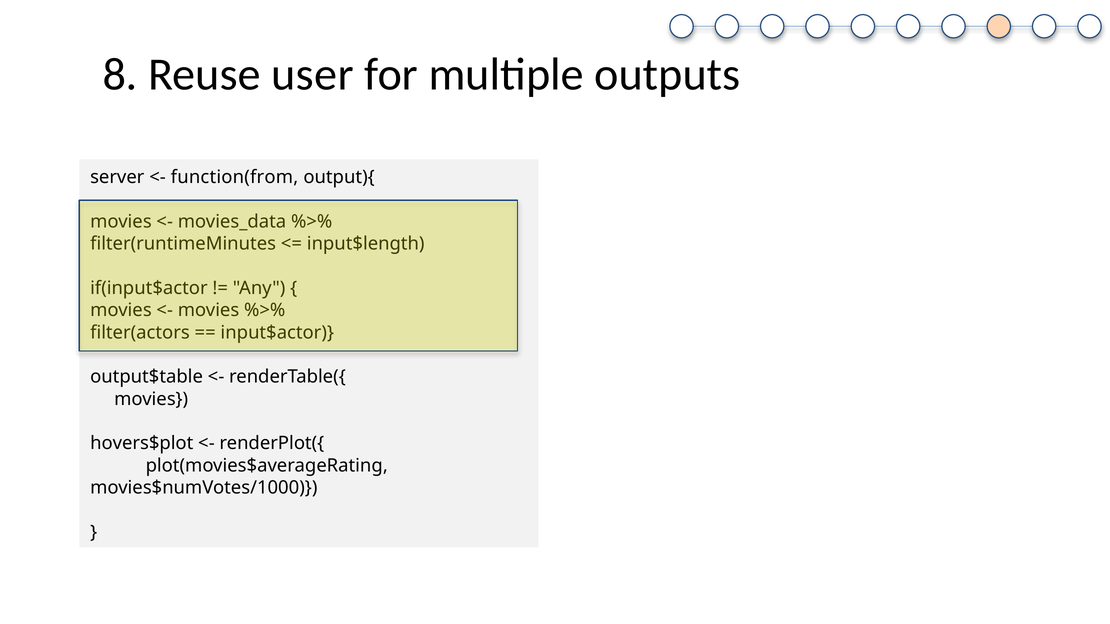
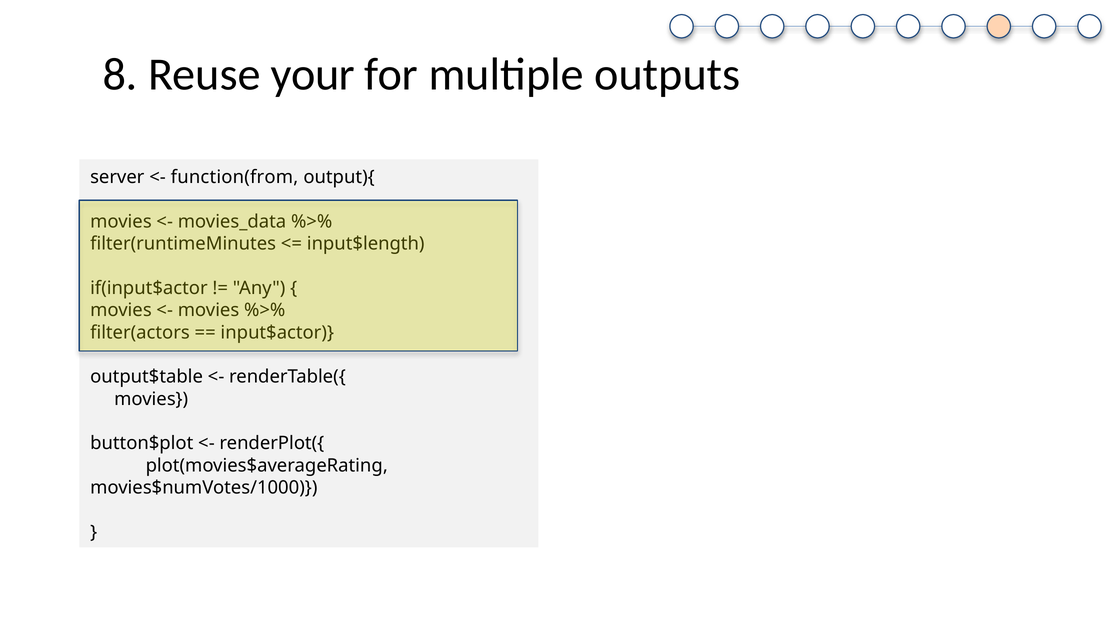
user: user -> your
hovers$plot: hovers$plot -> button$plot
